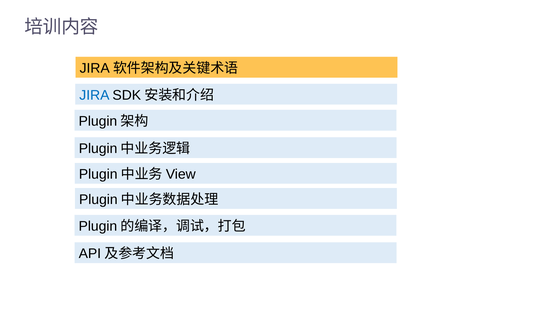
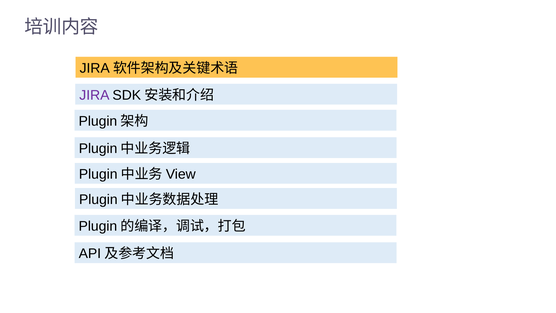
JIRA colour: blue -> purple
